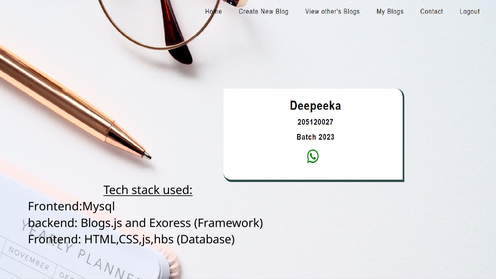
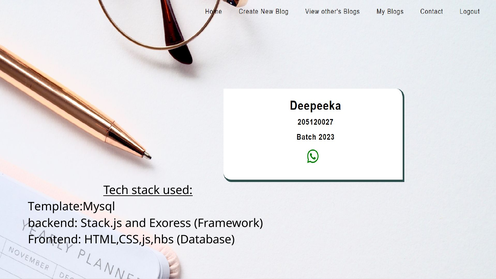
Frontend:Mysql: Frontend:Mysql -> Template:Mysql
Blogs.js: Blogs.js -> Stack.js
